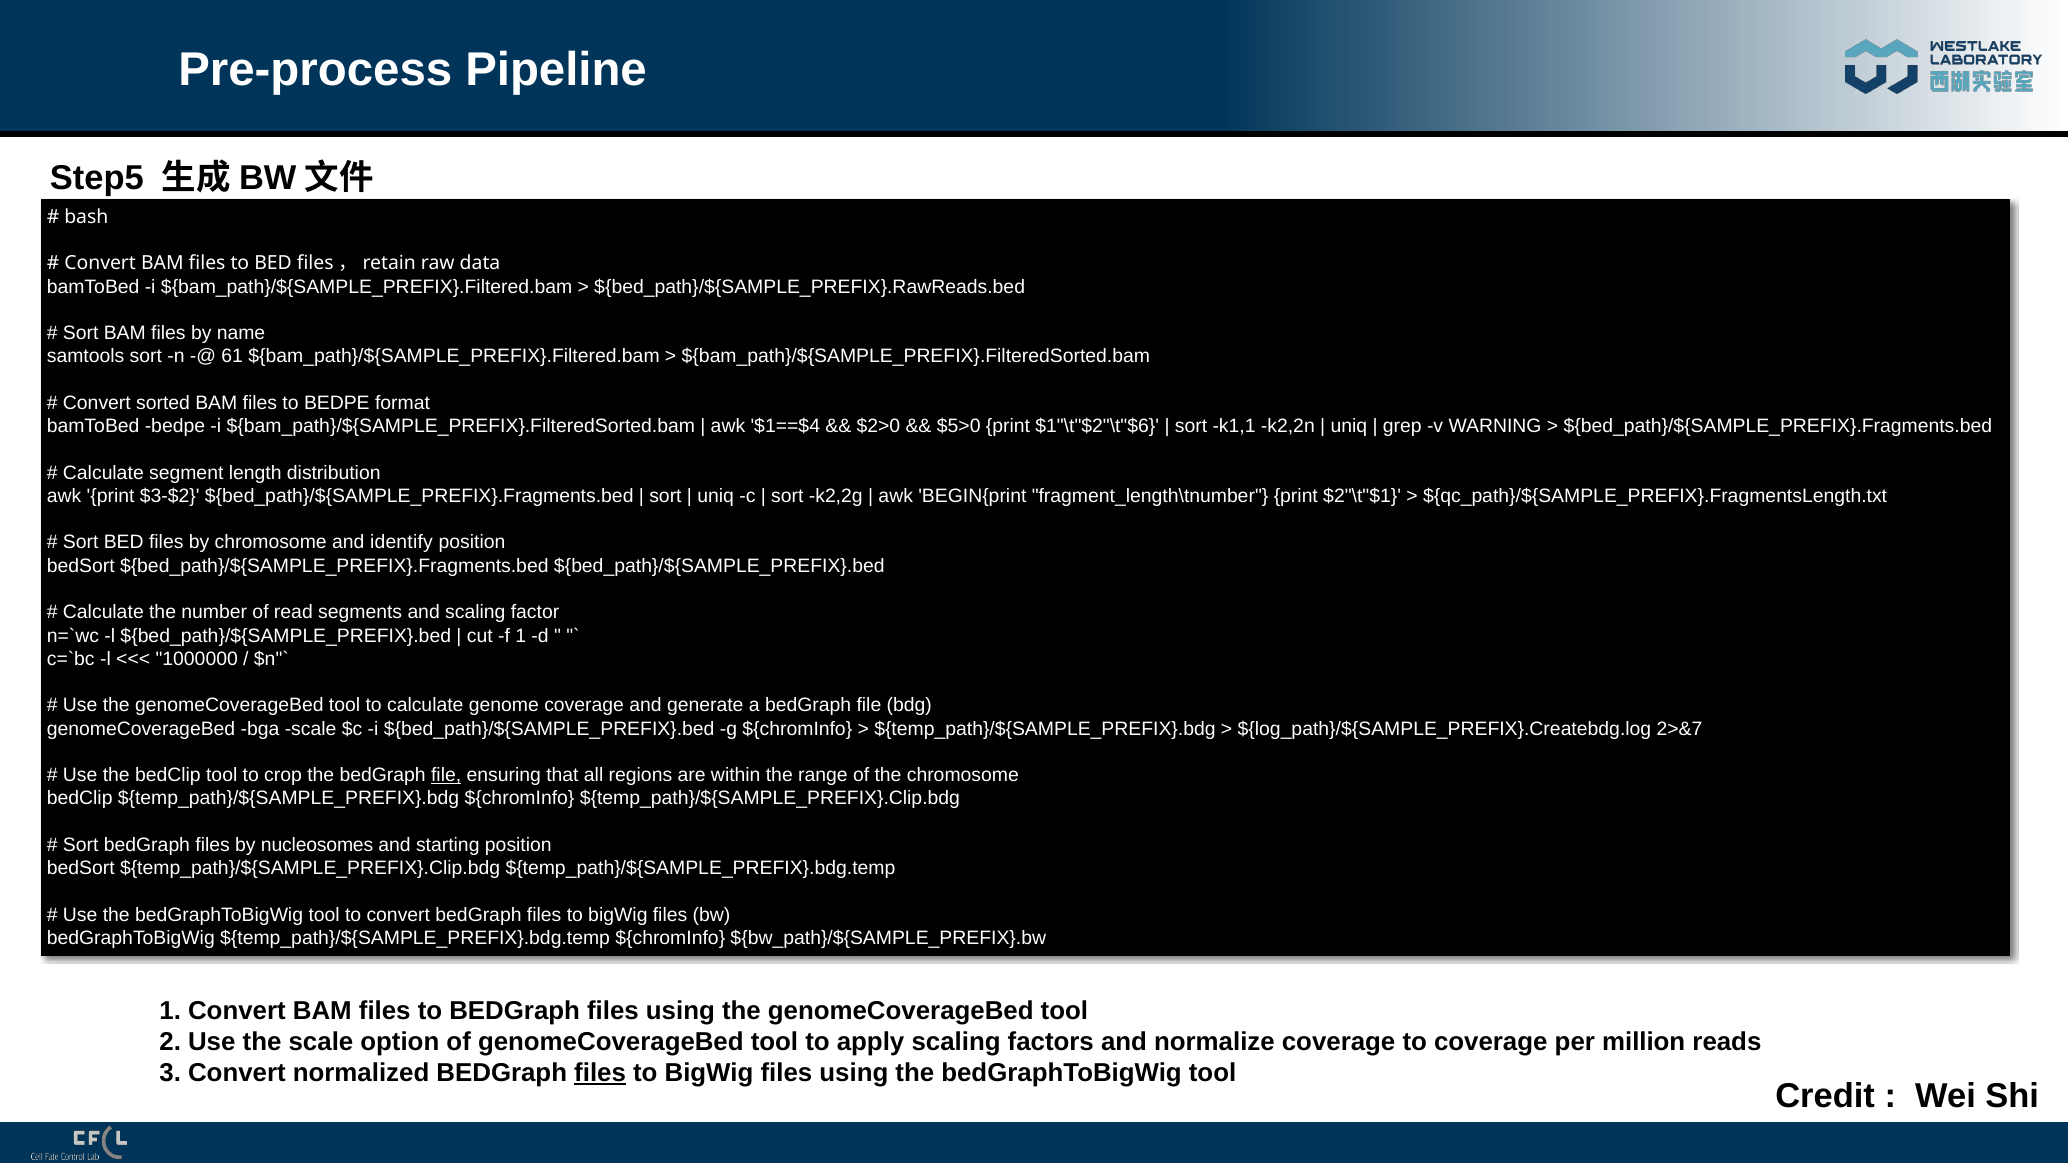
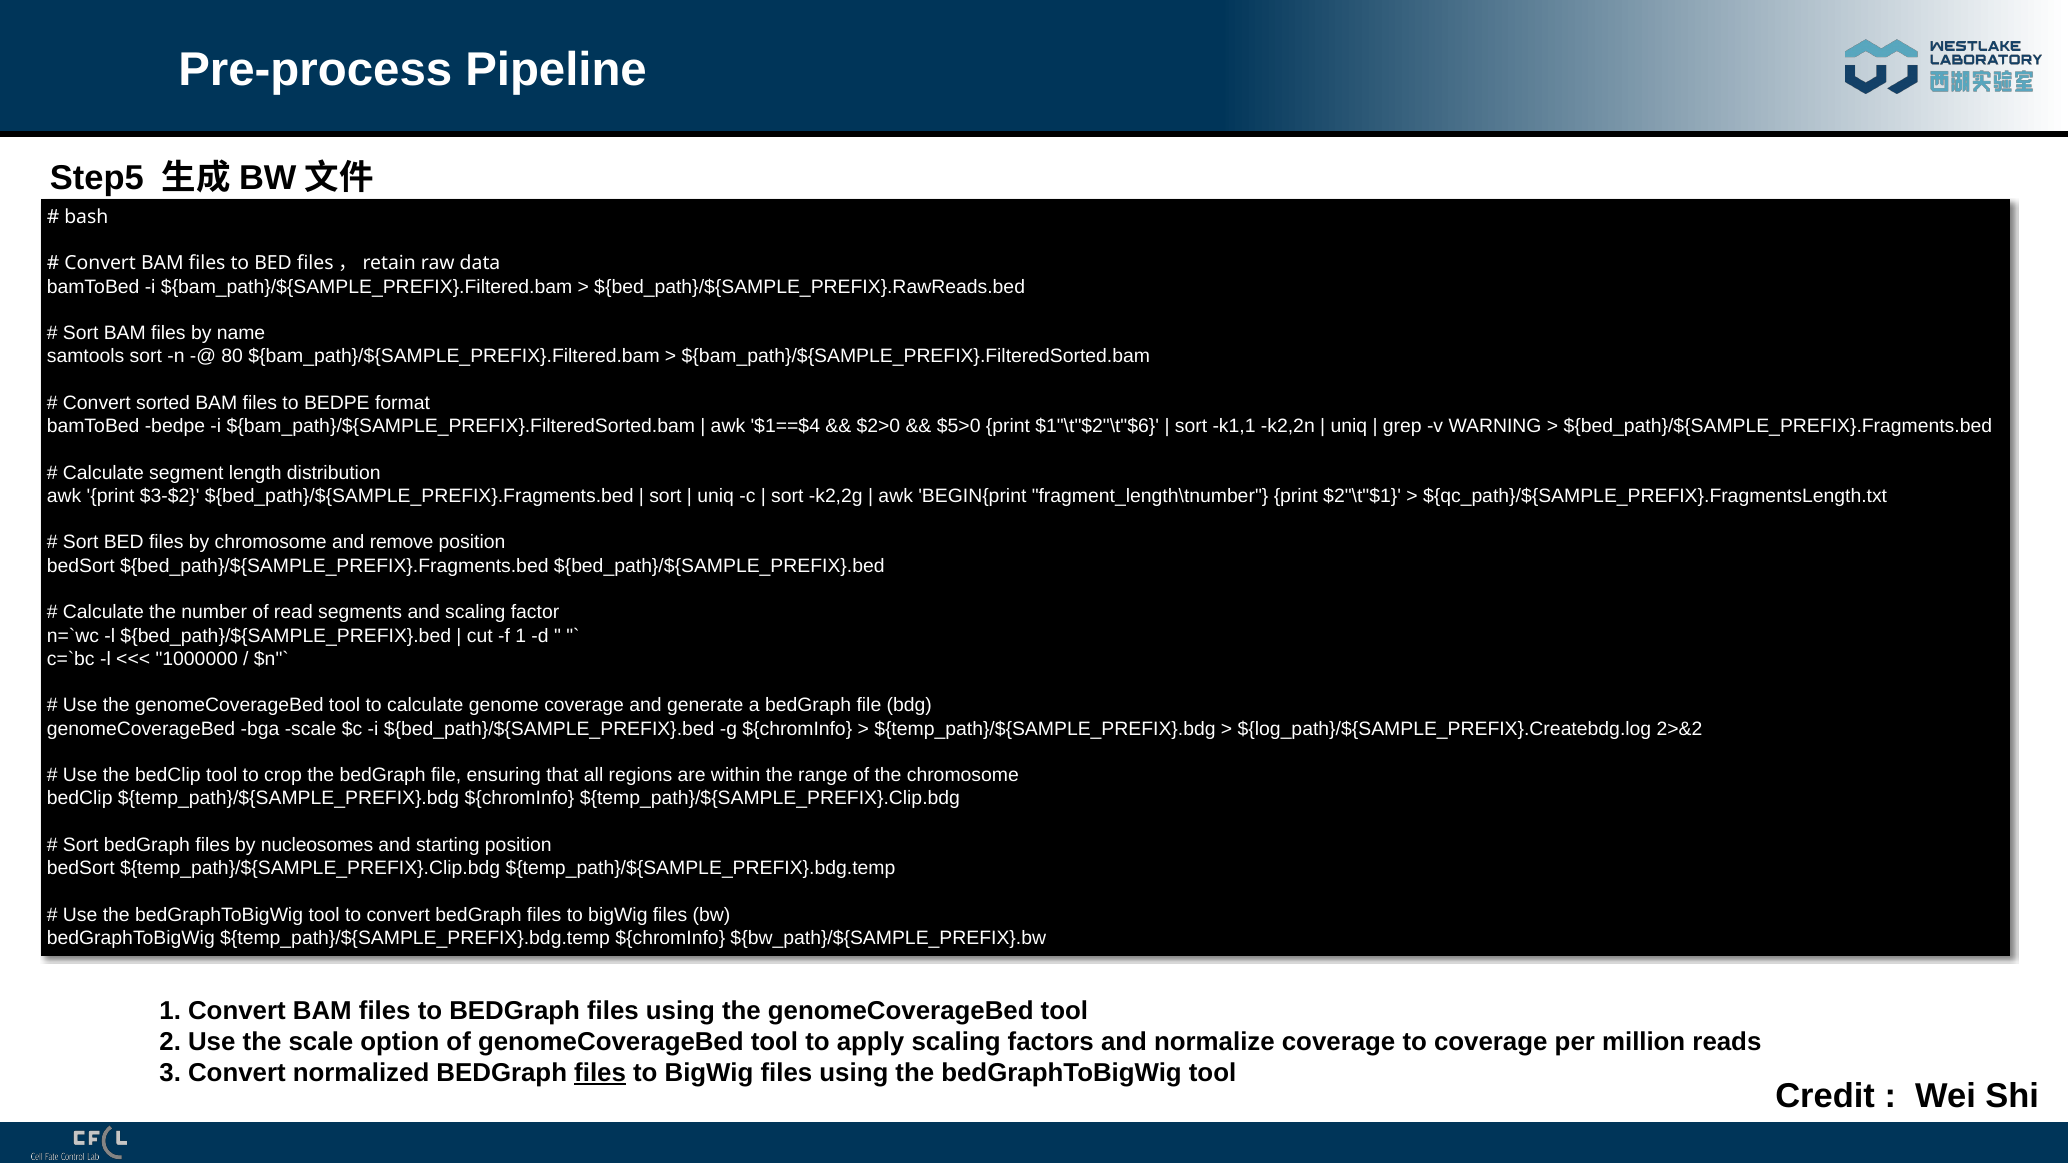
61: 61 -> 80
identify: identify -> remove
2>&7: 2>&7 -> 2>&2
file at (446, 775) underline: present -> none
